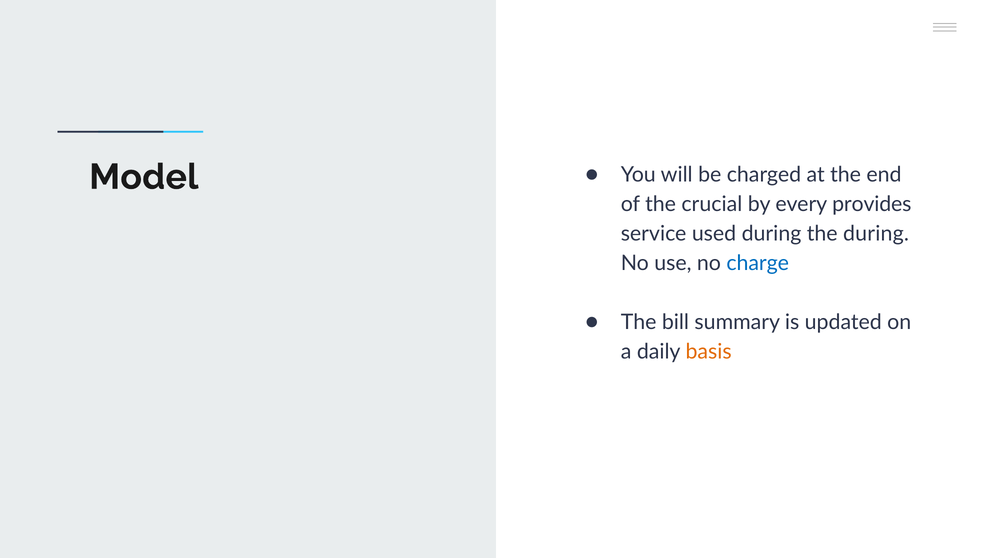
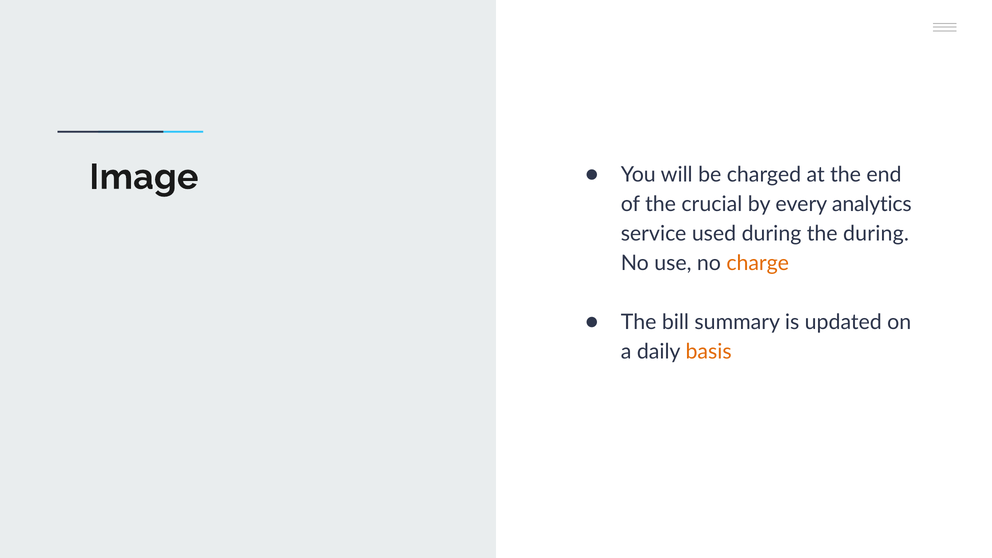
Model: Model -> Image
provides: provides -> analytics
charge colour: blue -> orange
